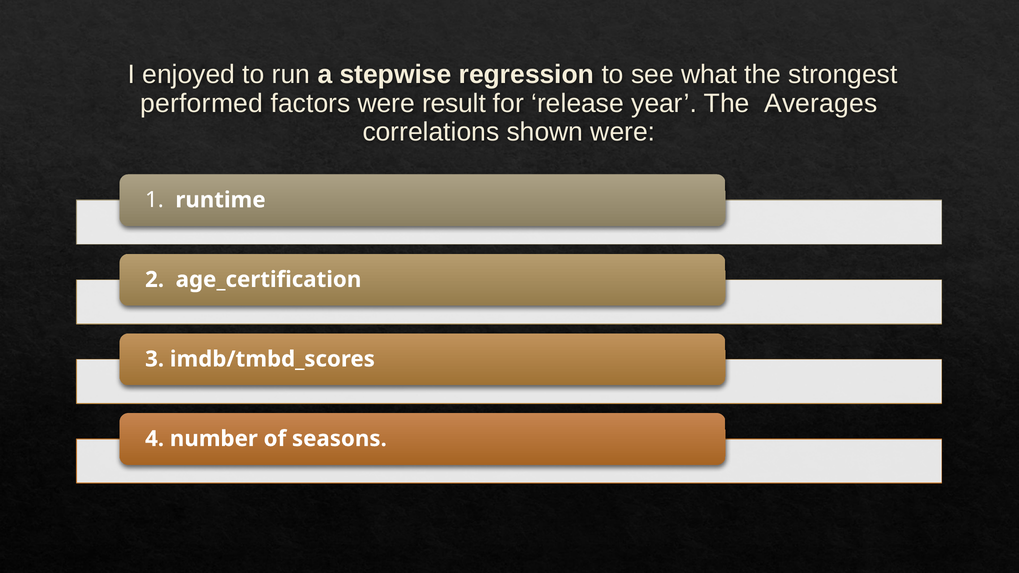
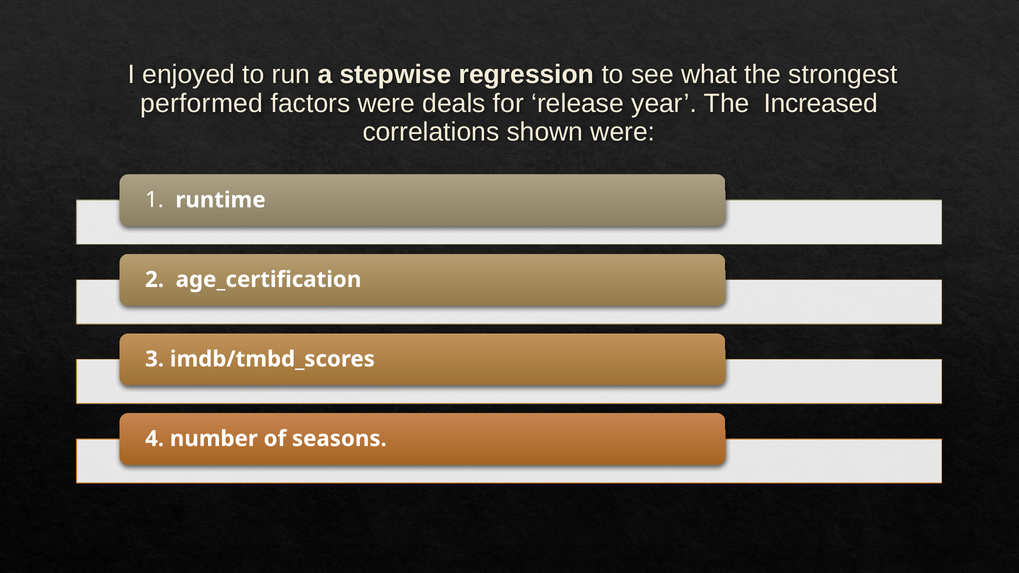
result: result -> deals
Averages: Averages -> Increased
